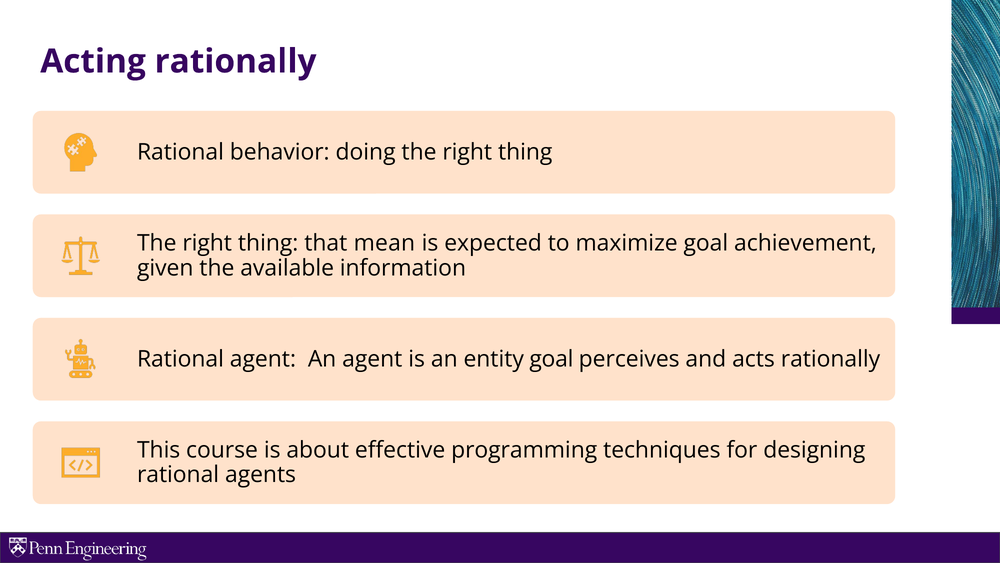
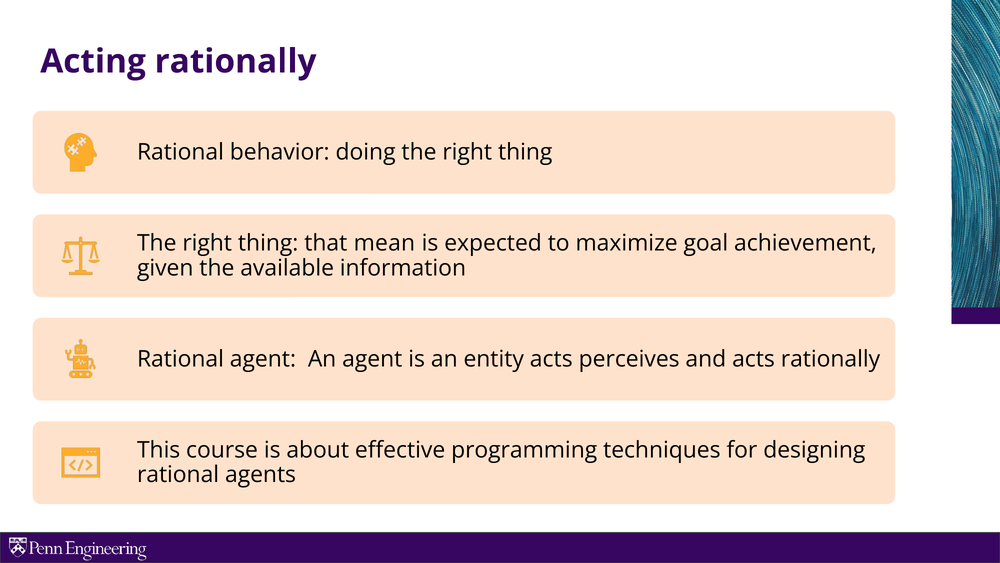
entity goal: goal -> acts
